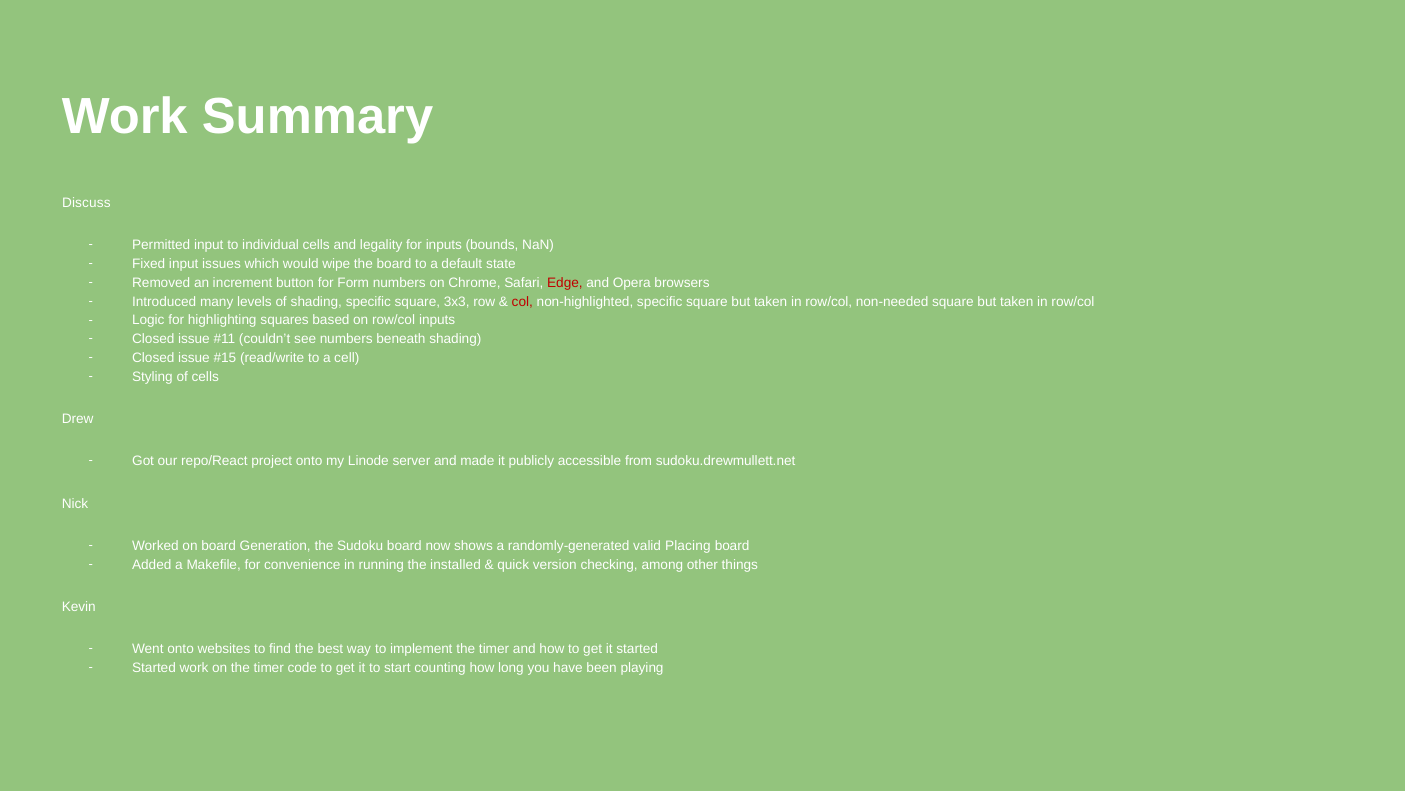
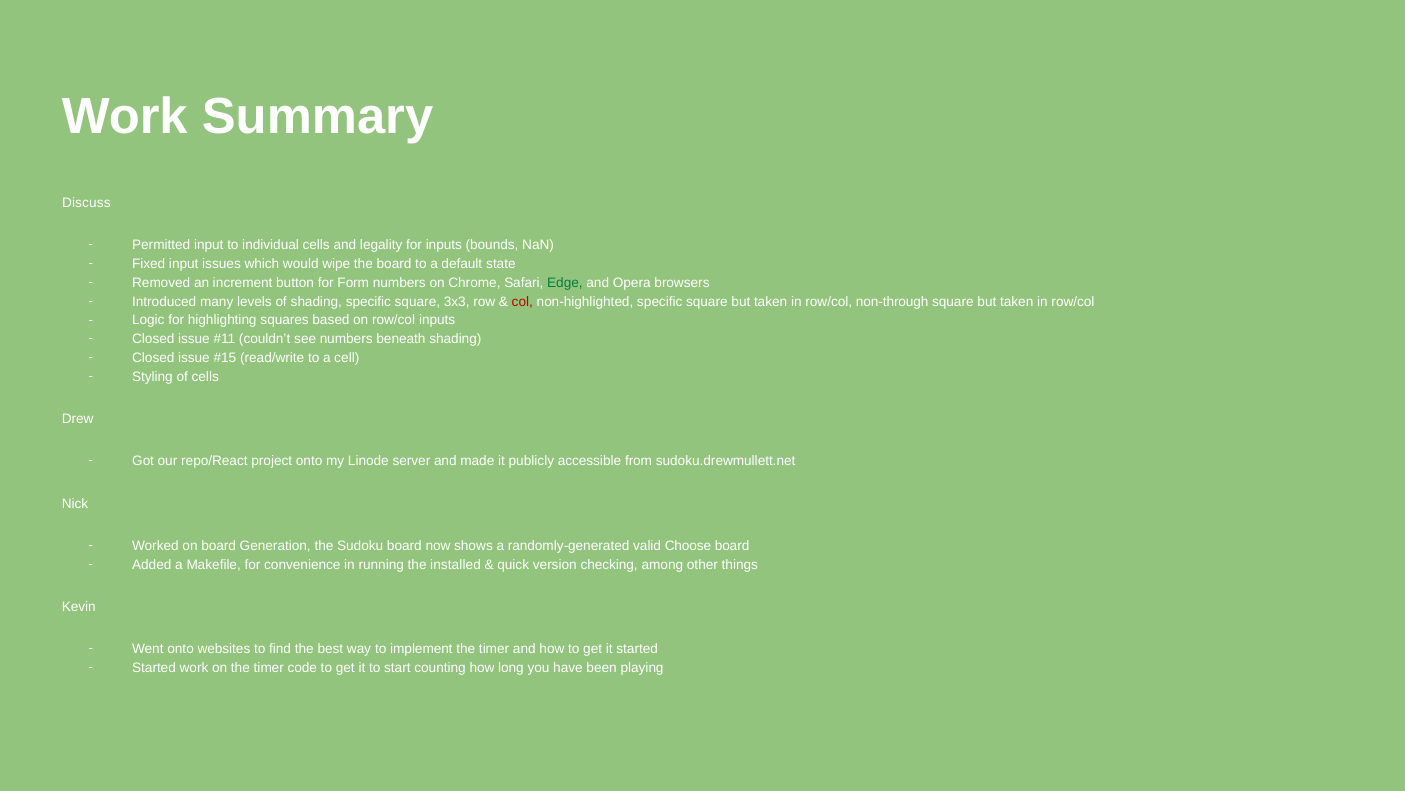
Edge colour: red -> green
non-needed: non-needed -> non-through
Placing: Placing -> Choose
